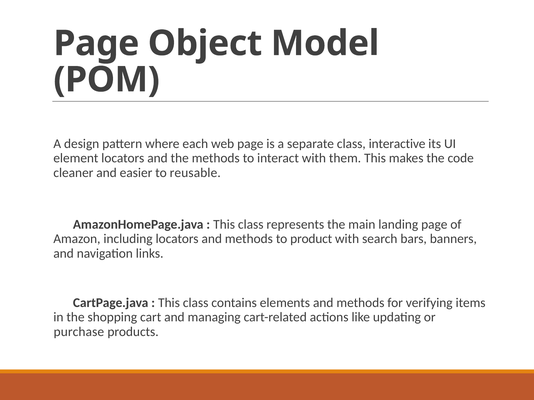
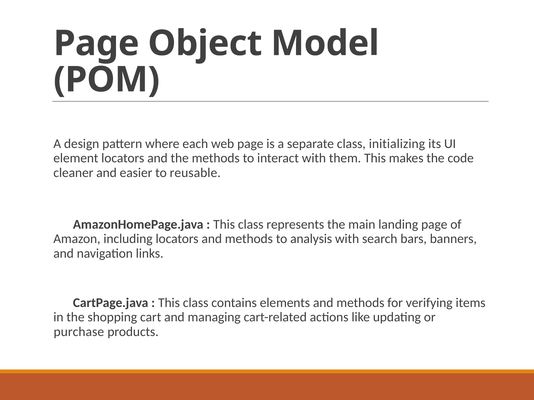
interactive: interactive -> initializing
product: product -> analysis
